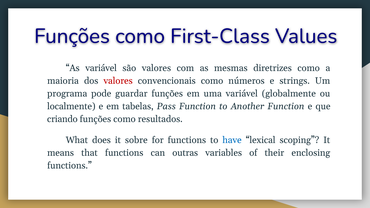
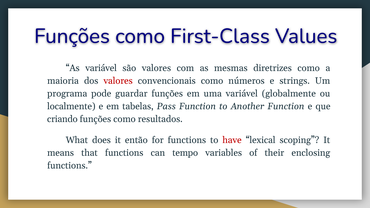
sobre: sobre -> então
have colour: blue -> red
outras: outras -> tempo
